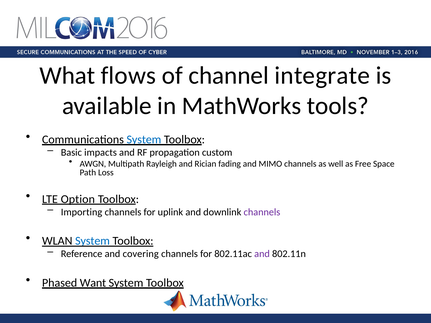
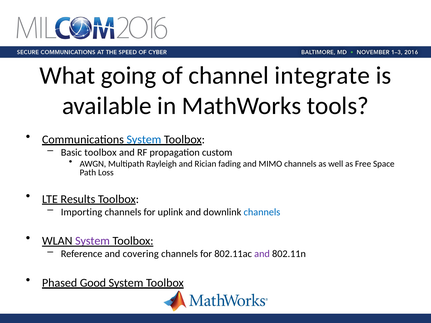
flows: flows -> going
Basic impacts: impacts -> toolbox
Option: Option -> Results
channels at (262, 212) colour: purple -> blue
System at (92, 241) colour: blue -> purple
Want: Want -> Good
